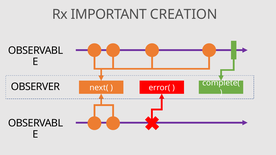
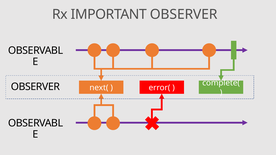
IMPORTANT CREATION: CREATION -> OBSERVER
